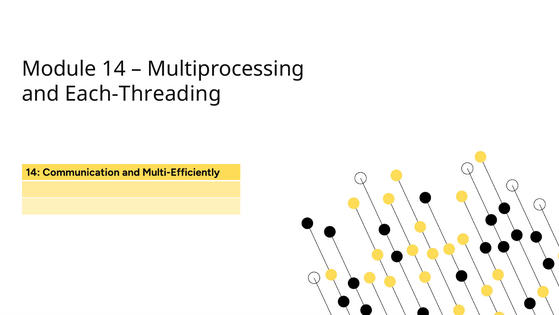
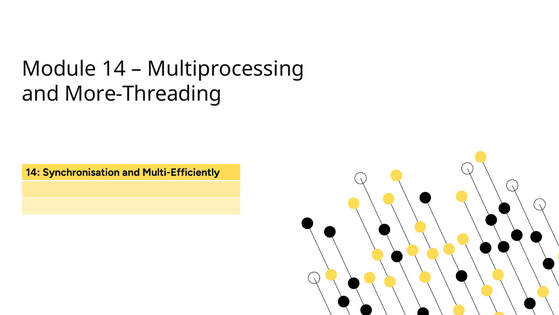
Each-Threading: Each-Threading -> More-Threading
Communication: Communication -> Synchronisation
